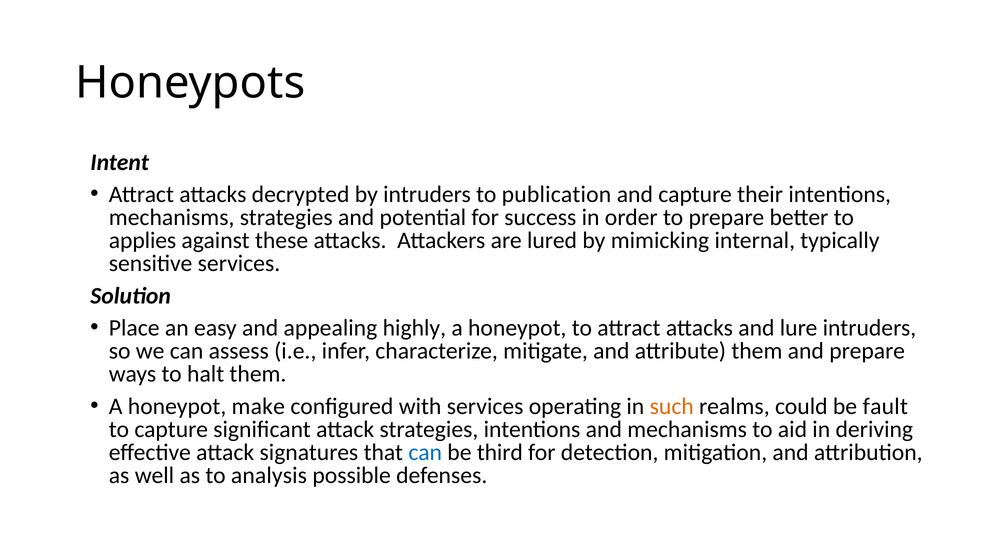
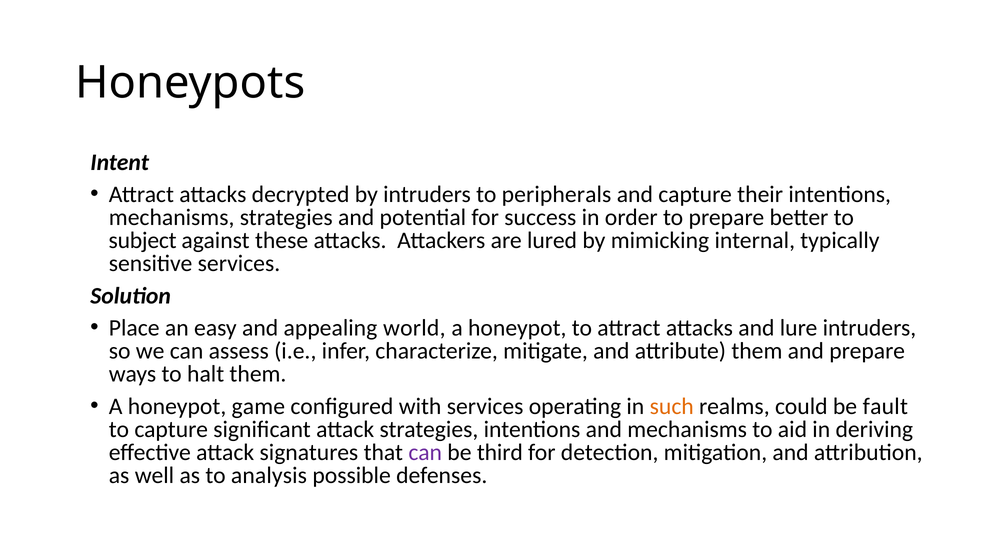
publication: publication -> peripherals
applies: applies -> subject
highly: highly -> world
make: make -> game
can at (425, 452) colour: blue -> purple
